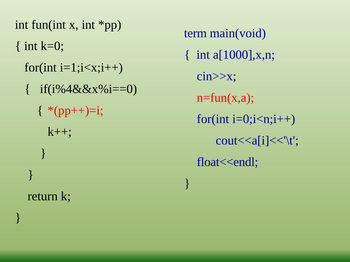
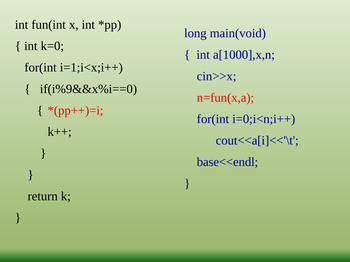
term: term -> long
if(i%4&&x%i==0: if(i%4&&x%i==0 -> if(i%9&&x%i==0
float<<endl: float<<endl -> base<<endl
